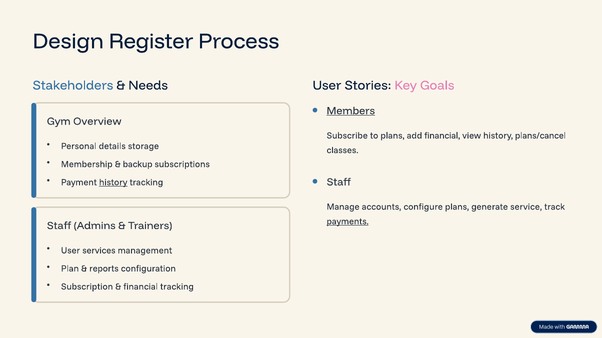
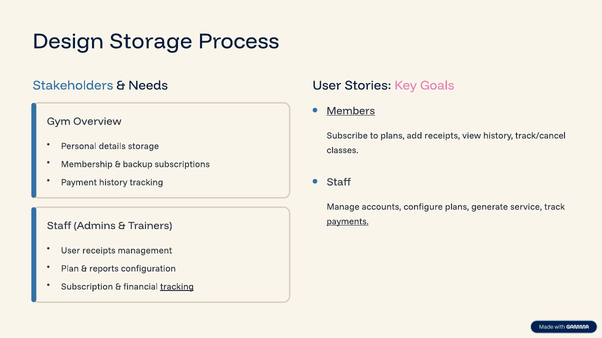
Design Register: Register -> Storage
add financial: financial -> receipts
plans/cancel: plans/cancel -> track/cancel
history at (113, 183) underline: present -> none
User services: services -> receipts
tracking at (177, 287) underline: none -> present
